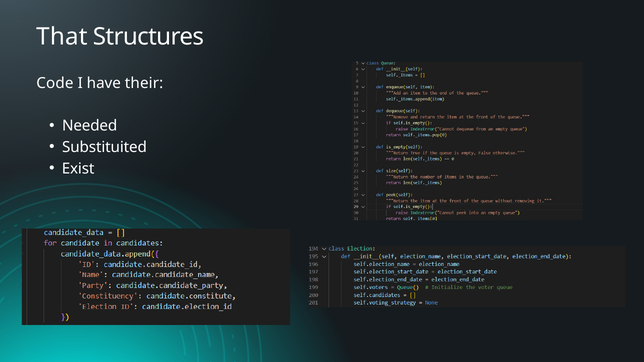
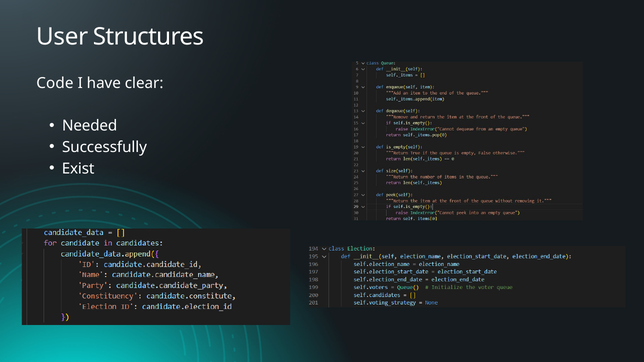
That: That -> User
their: their -> clear
Substituited: Substituited -> Successfully
